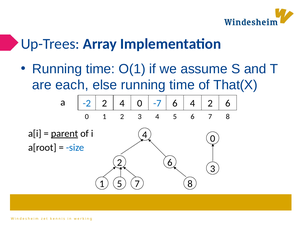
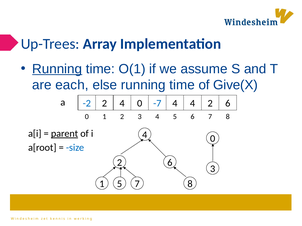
Running at (57, 69) underline: none -> present
That(X: That(X -> Give(X
-7 6: 6 -> 4
